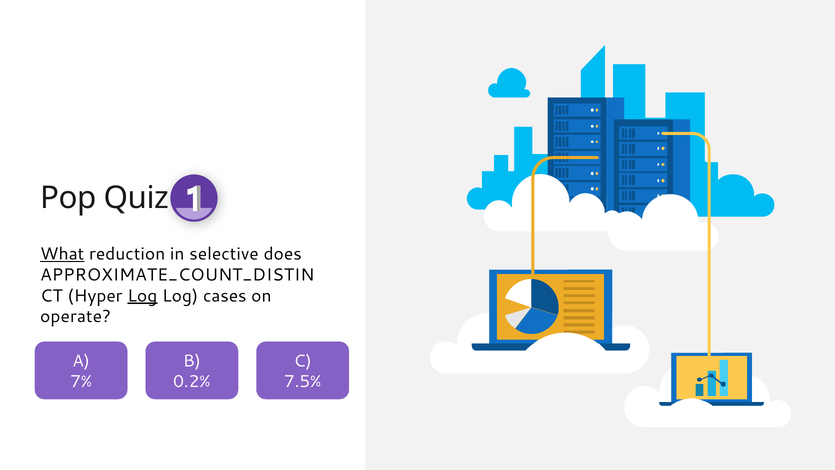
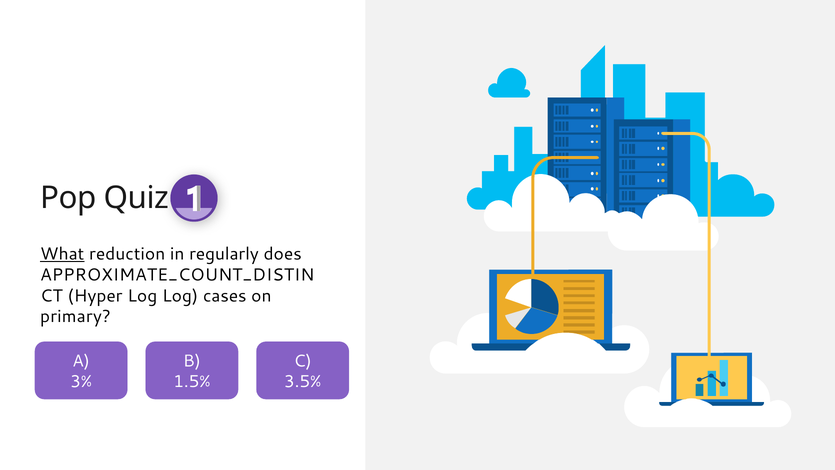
selective: selective -> regularly
Log at (142, 296) underline: present -> none
operate: operate -> primary
7%: 7% -> 3%
0.2%: 0.2% -> 1.5%
7.5%: 7.5% -> 3.5%
